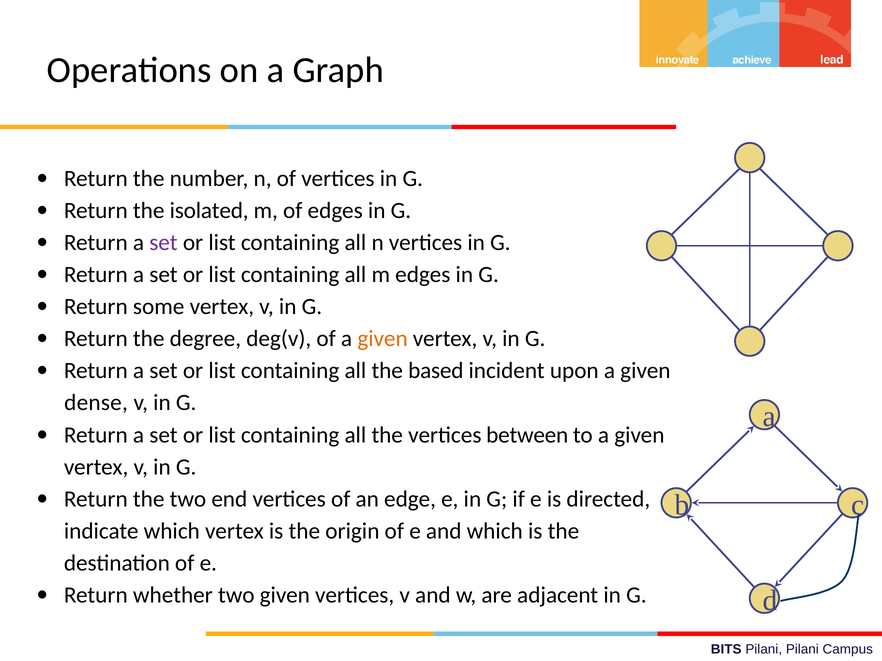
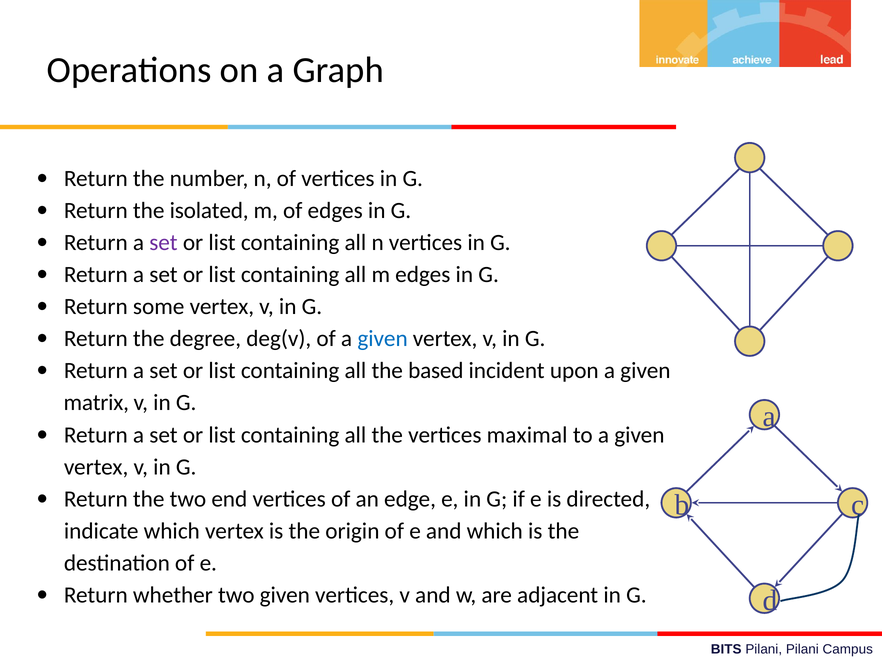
given at (383, 339) colour: orange -> blue
dense: dense -> matrix
between: between -> maximal
